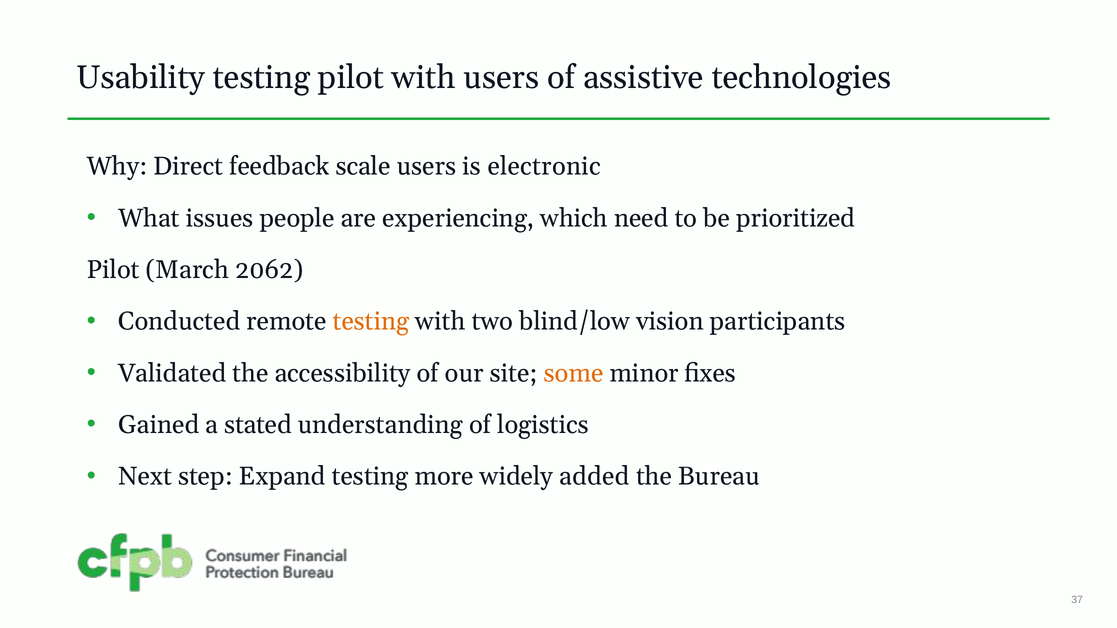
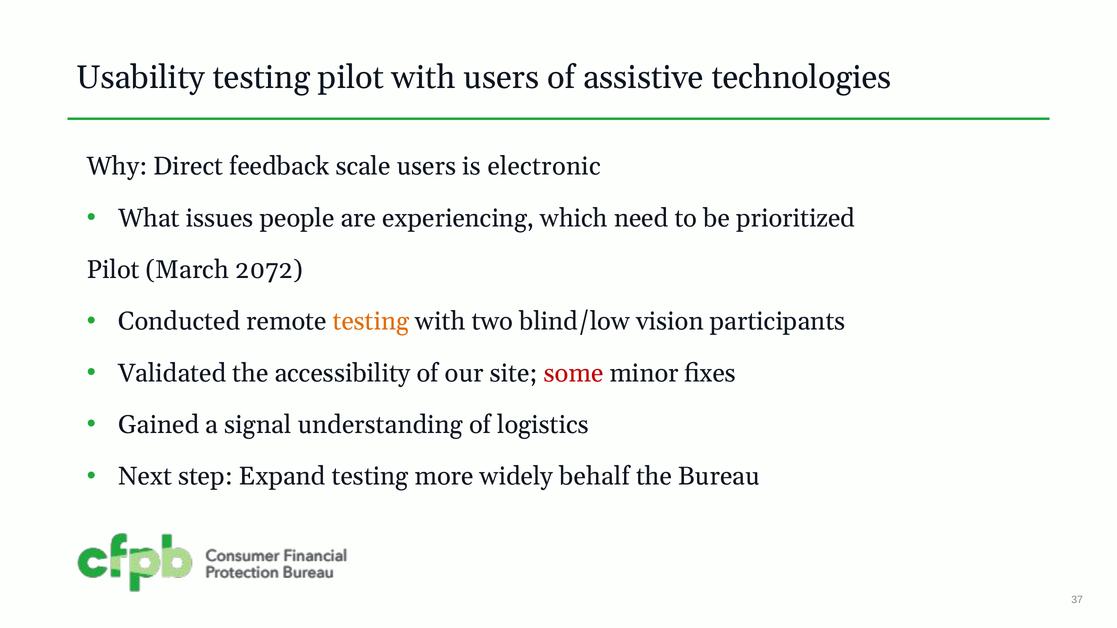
2062: 2062 -> 2072
some colour: orange -> red
stated: stated -> signal
added: added -> behalf
